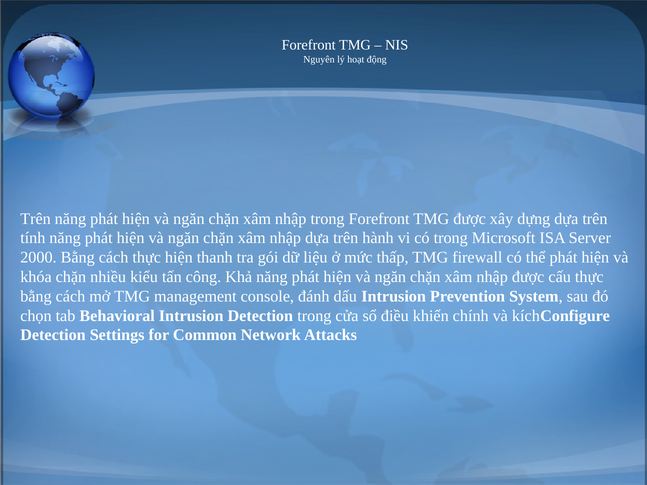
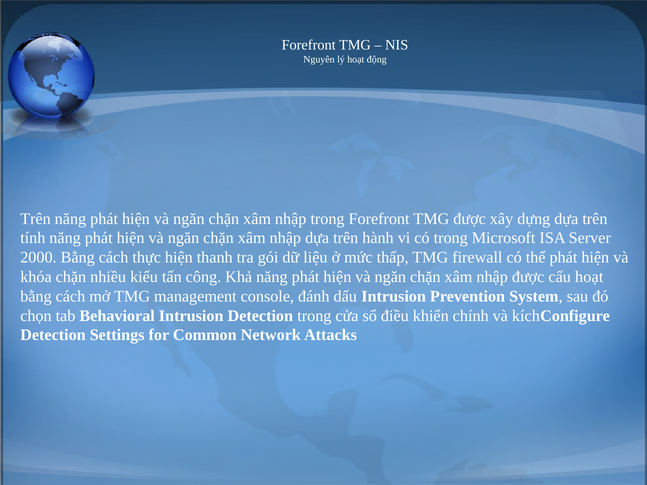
cấu thực: thực -> hoạt
